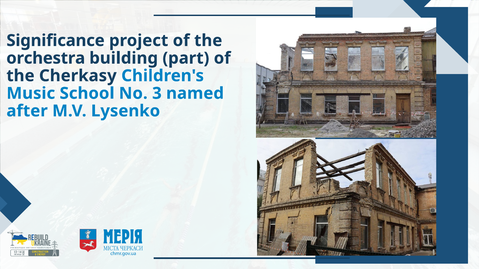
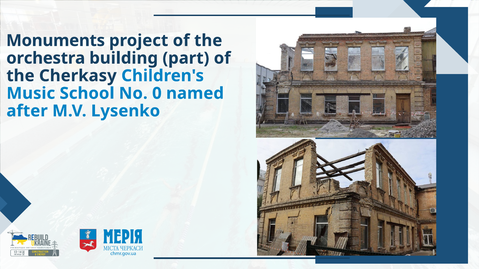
Significance: Significance -> Monuments
3: 3 -> 0
